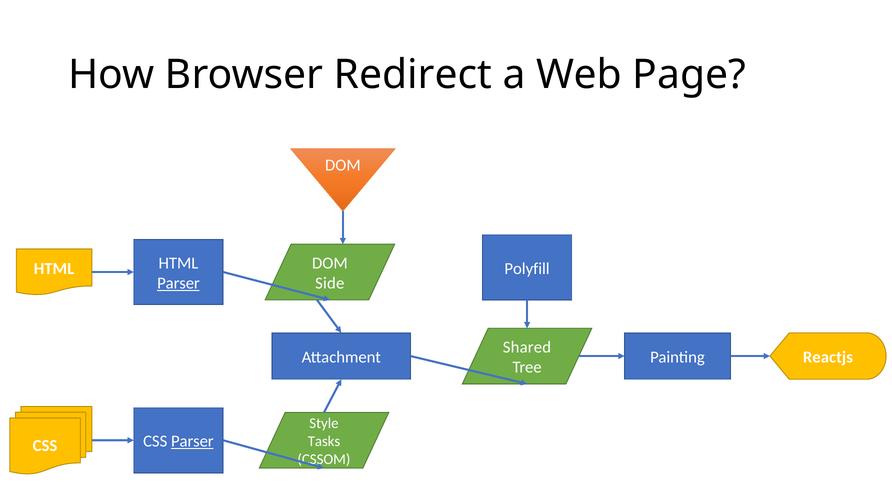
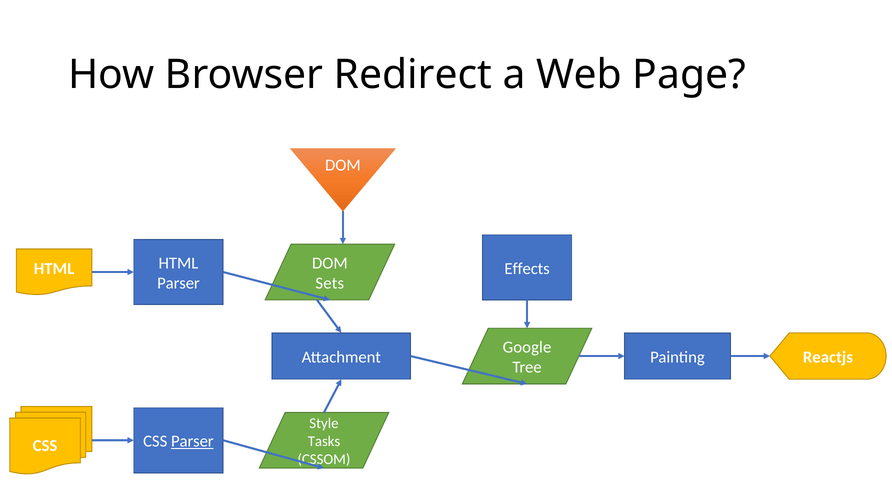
Polyfill: Polyfill -> Effects
Parser at (179, 283) underline: present -> none
Side: Side -> Sets
Shared: Shared -> Google
